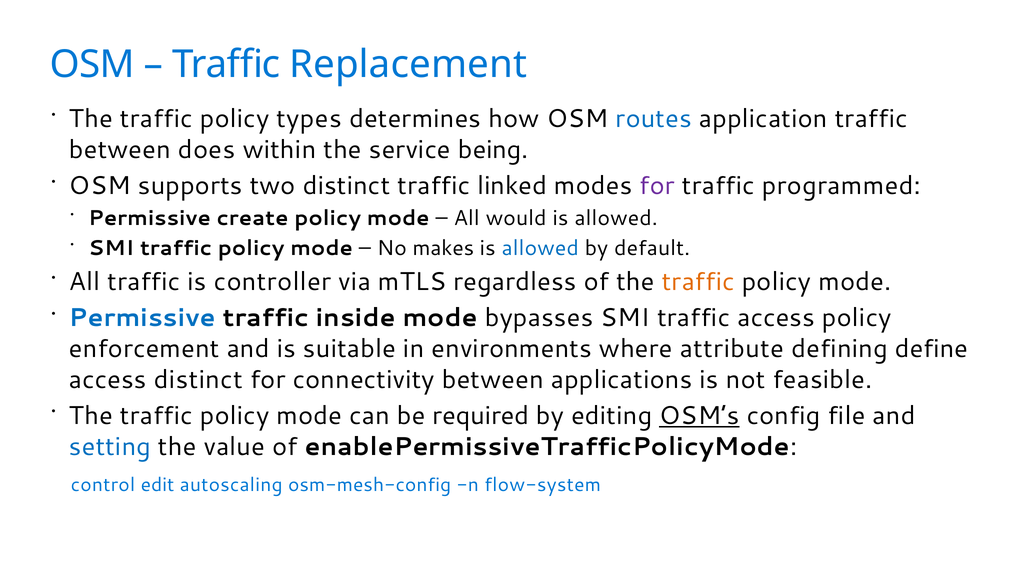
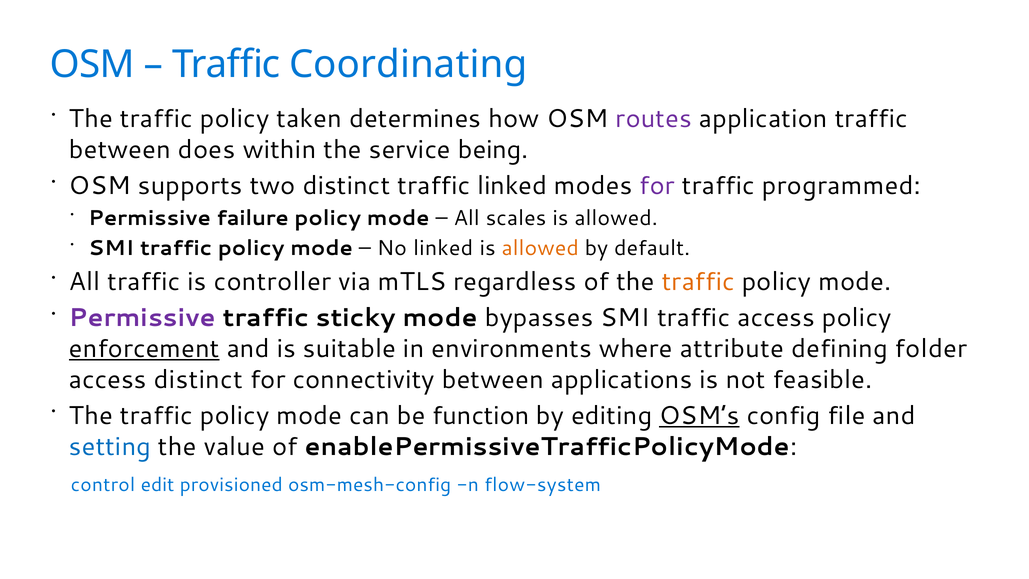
Replacement: Replacement -> Coordinating
types: types -> taken
routes colour: blue -> purple
create: create -> failure
would: would -> scales
No makes: makes -> linked
allowed at (540, 248) colour: blue -> orange
Permissive at (142, 318) colour: blue -> purple
inside: inside -> sticky
enforcement underline: none -> present
define: define -> folder
required: required -> function
autoscaling: autoscaling -> provisioned
